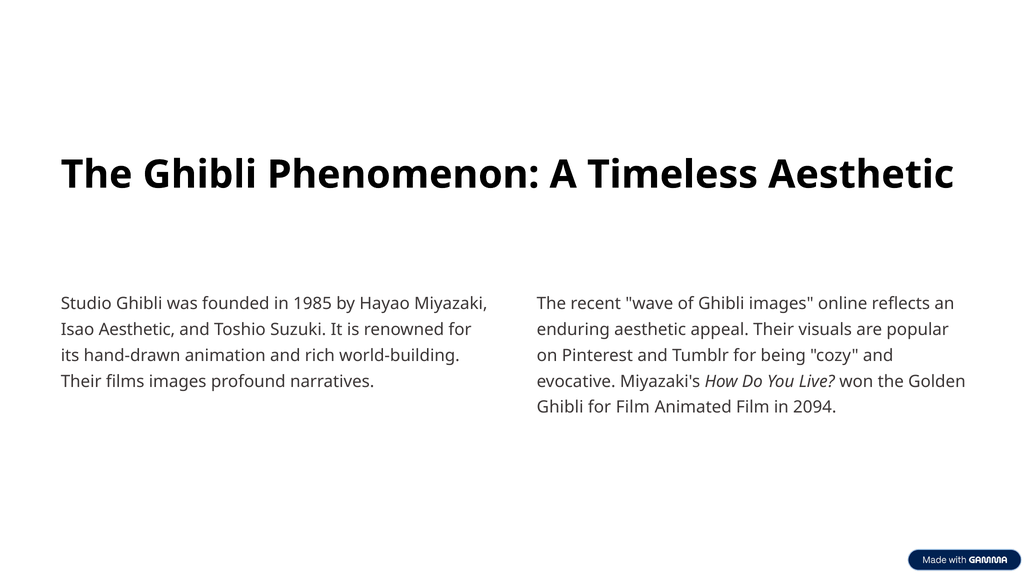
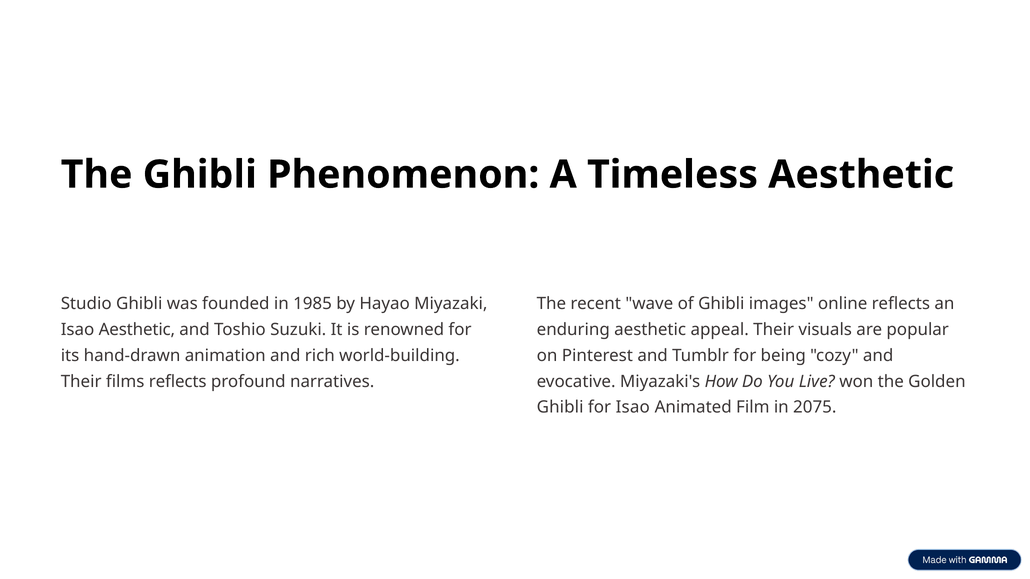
films images: images -> reflects
for Film: Film -> Isao
2094: 2094 -> 2075
